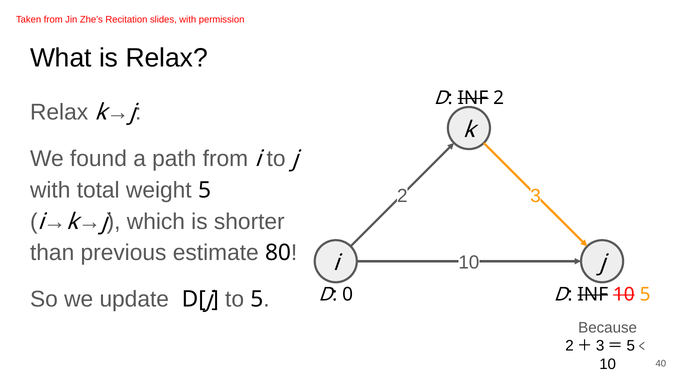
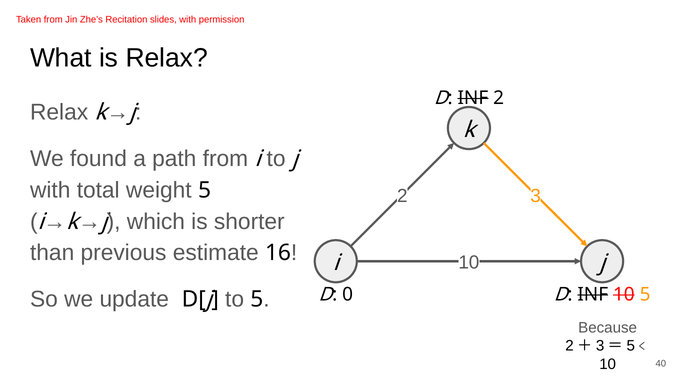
80: 80 -> 16
